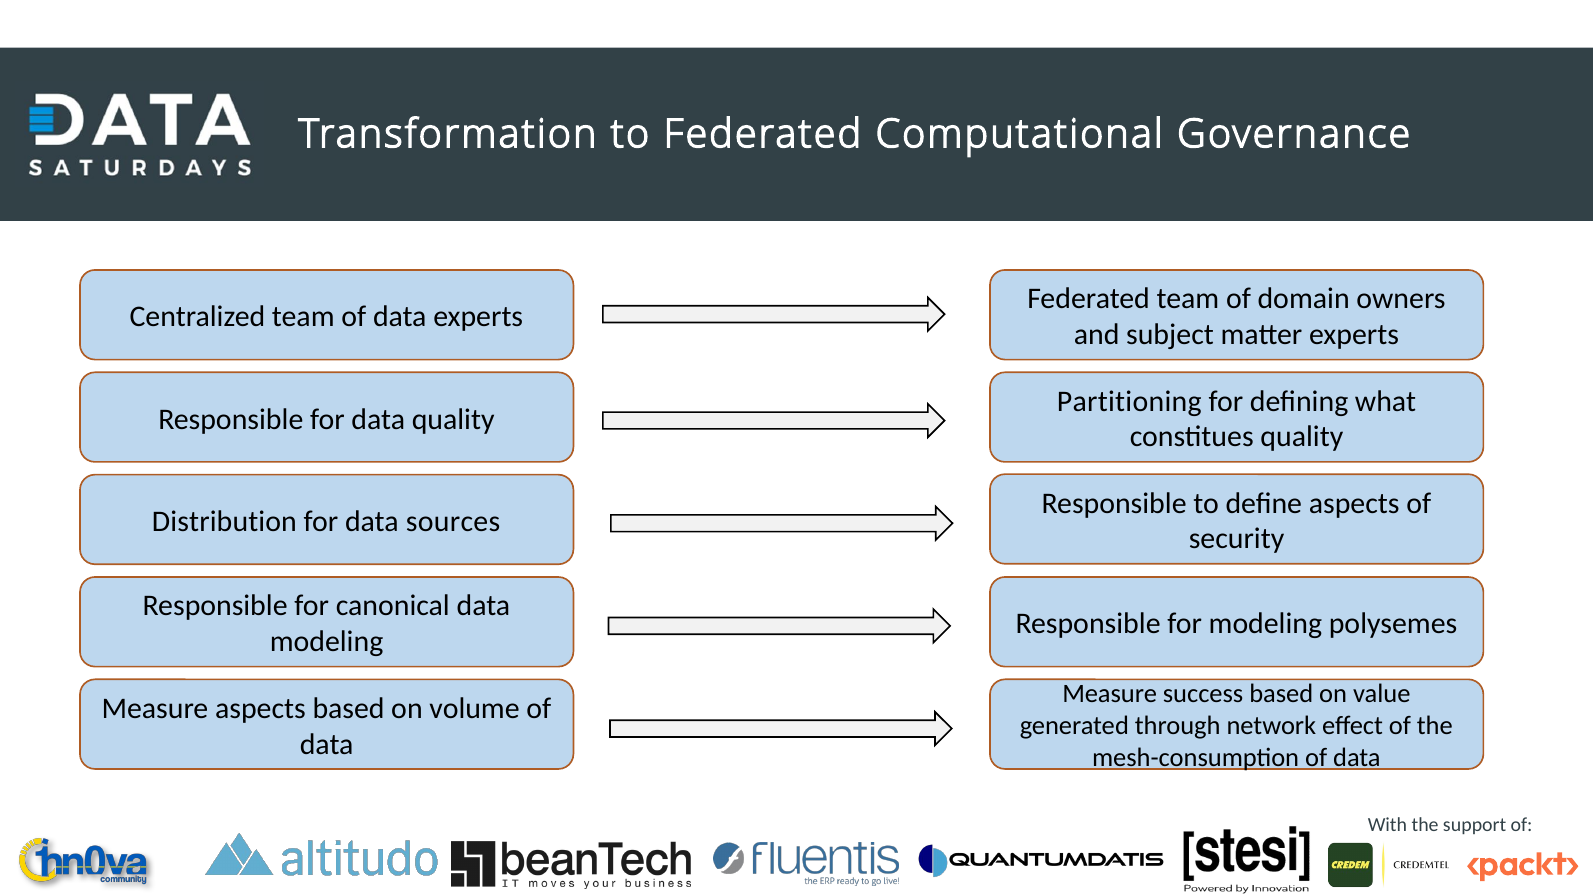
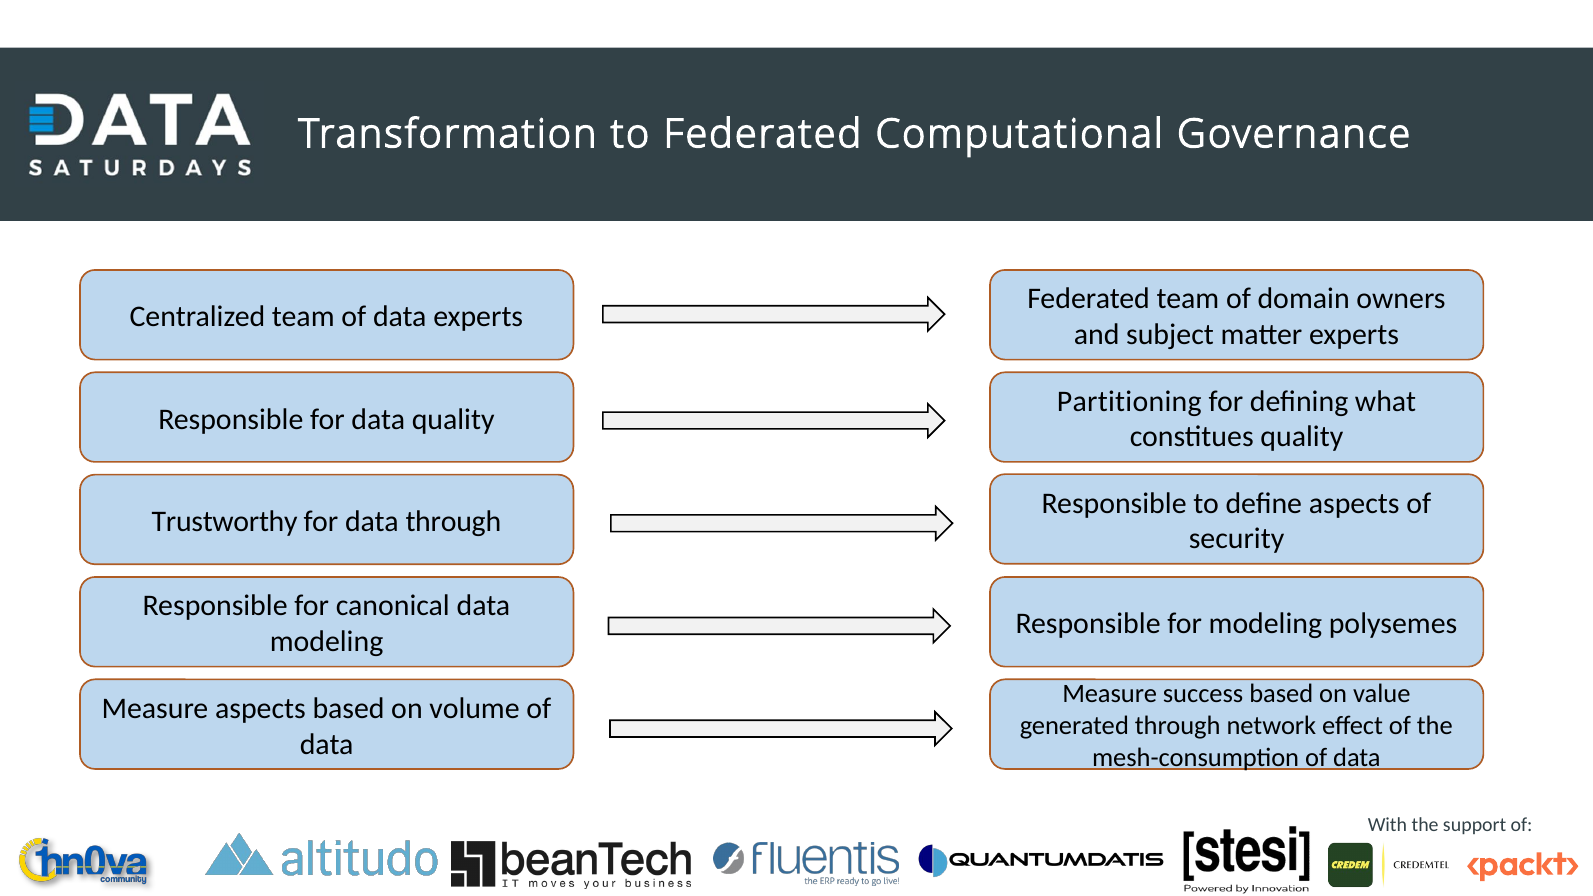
Distribution: Distribution -> Trustworthy
data sources: sources -> through
